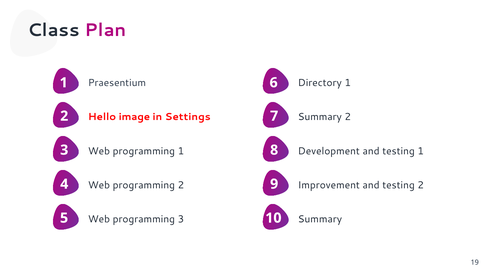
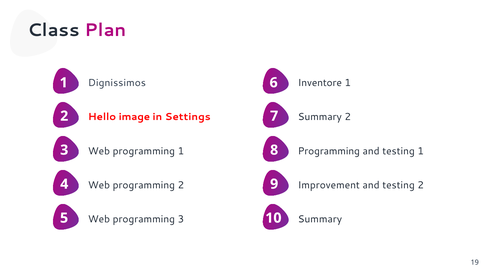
Directory: Directory -> Inventore
Praesentium: Praesentium -> Dignissimos
Development at (329, 151): Development -> Programming
